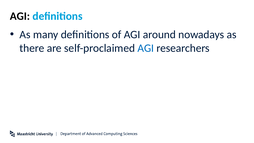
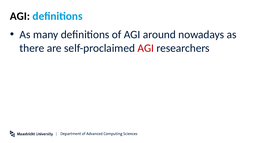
AGI at (146, 48) colour: blue -> red
